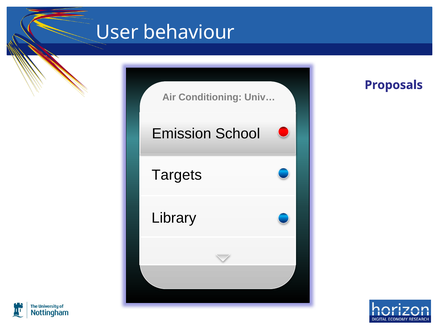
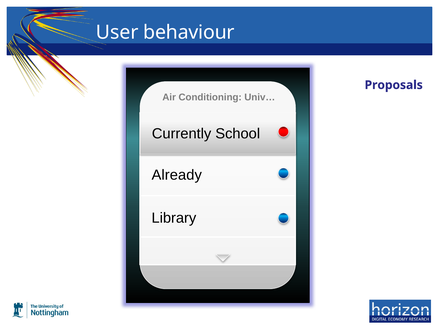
Emission: Emission -> Currently
Targets: Targets -> Already
